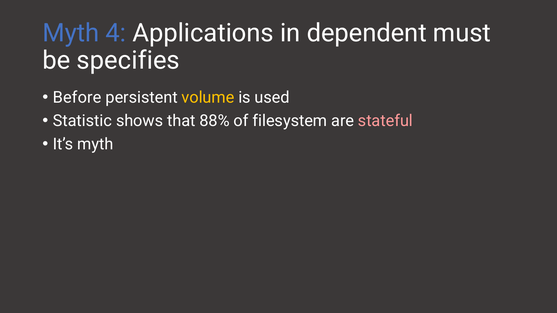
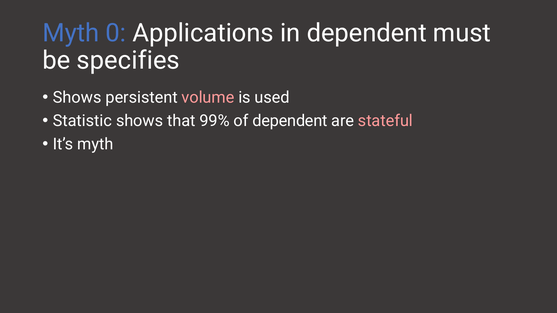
4: 4 -> 0
Before at (77, 97): Before -> Shows
volume colour: yellow -> pink
88%: 88% -> 99%
of filesystem: filesystem -> dependent
